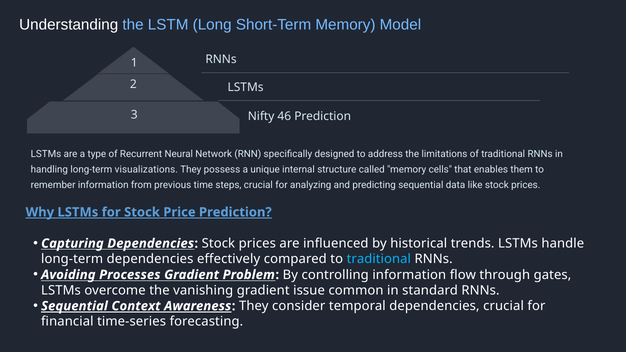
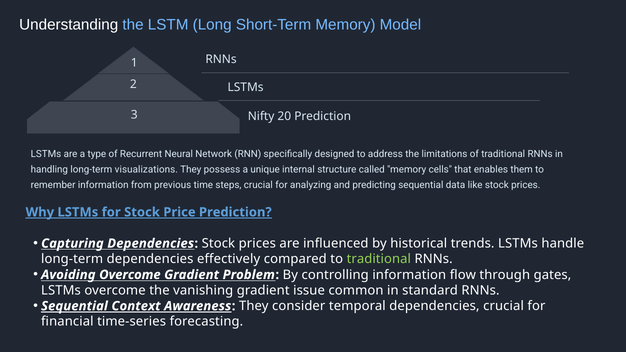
46: 46 -> 20
traditional at (379, 259) colour: light blue -> light green
Avoiding Processes: Processes -> Overcome
